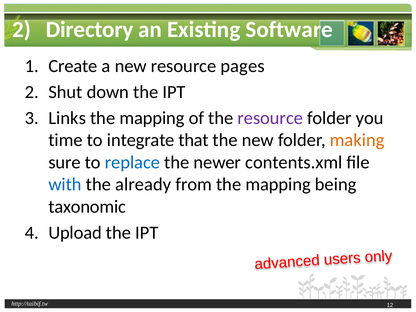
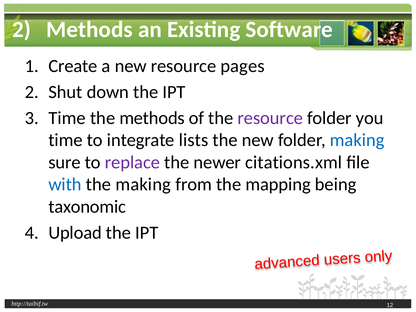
Directory at (90, 29): Directory -> Methods
Links at (67, 118): Links -> Time
mapping at (152, 118): mapping -> methods
that: that -> lists
making at (357, 140) colour: orange -> blue
replace colour: blue -> purple
contents.xml: contents.xml -> citations.xml
the already: already -> making
